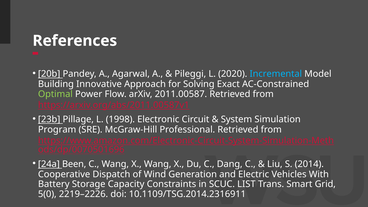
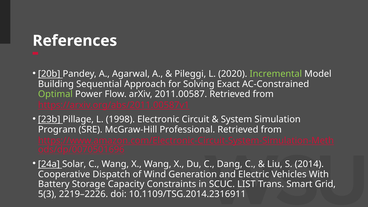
Incremental colour: light blue -> light green
Innovative: Innovative -> Sequential
Been: Been -> Solar
5(0: 5(0 -> 5(3
